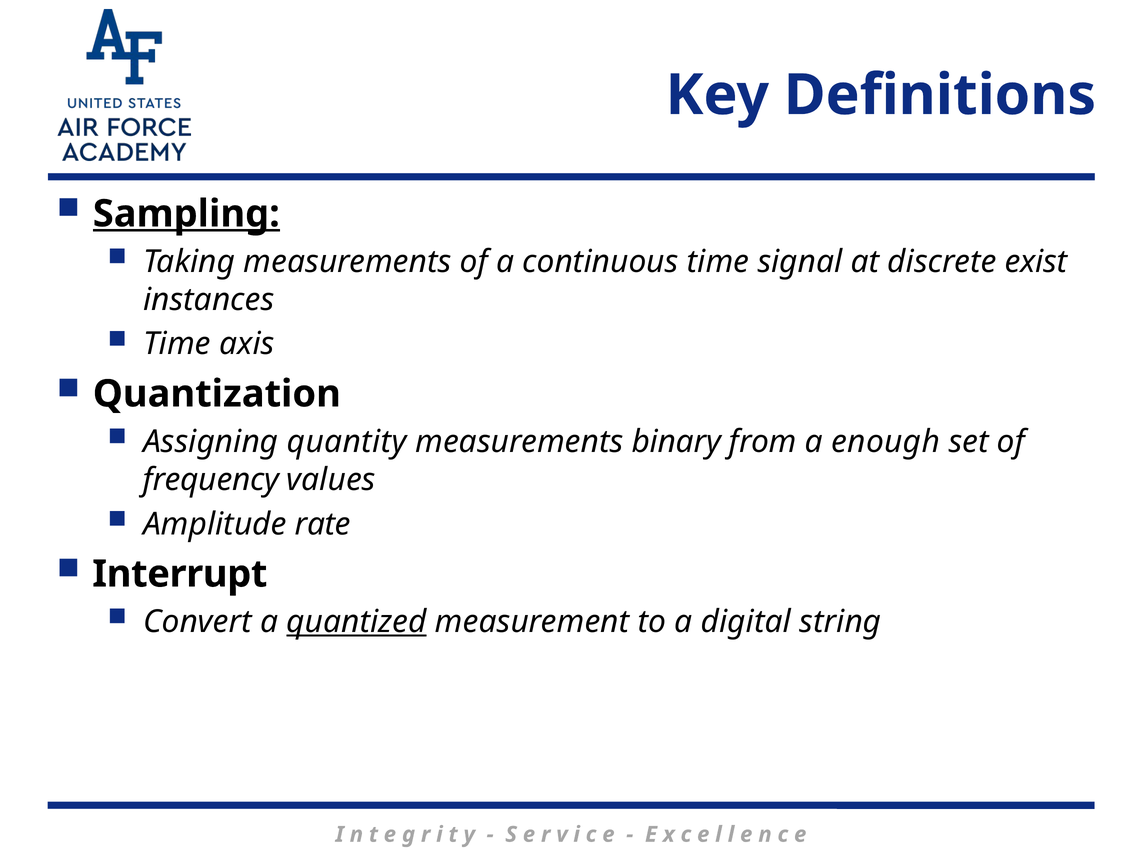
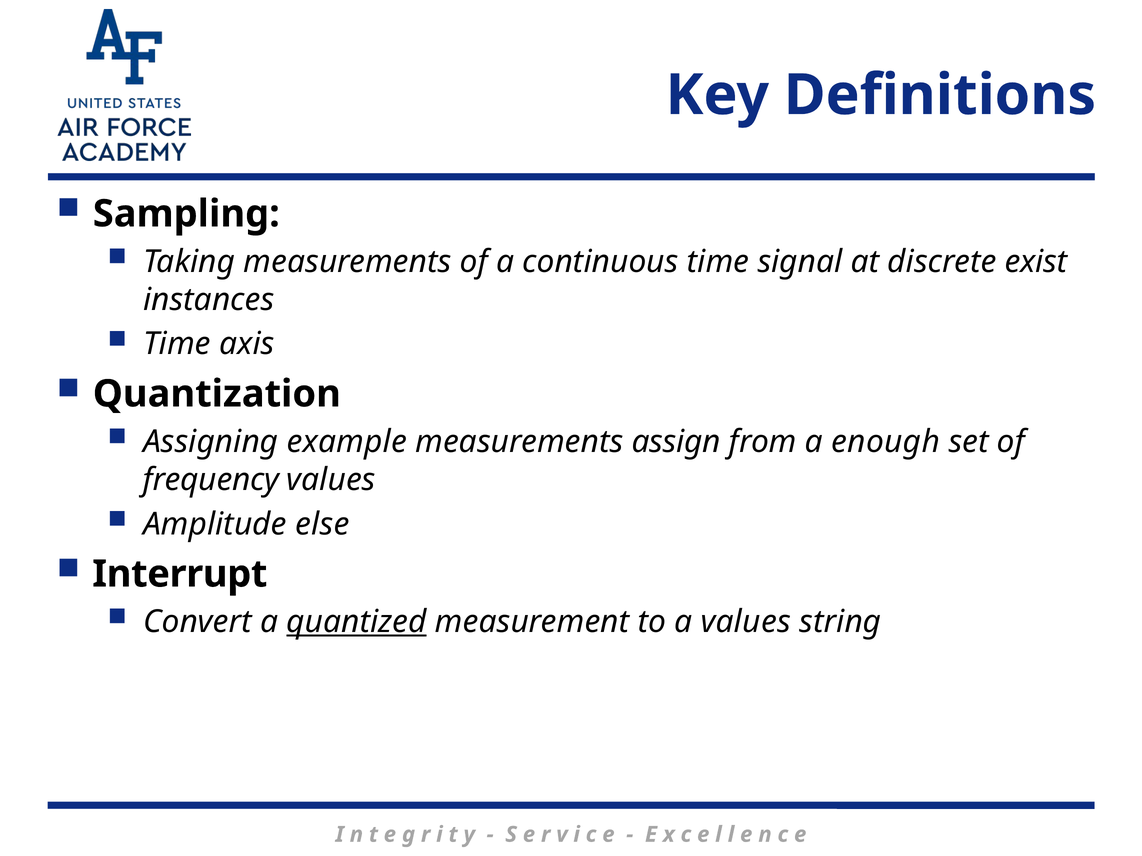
Sampling underline: present -> none
quantity: quantity -> example
binary: binary -> assign
rate: rate -> else
a digital: digital -> values
